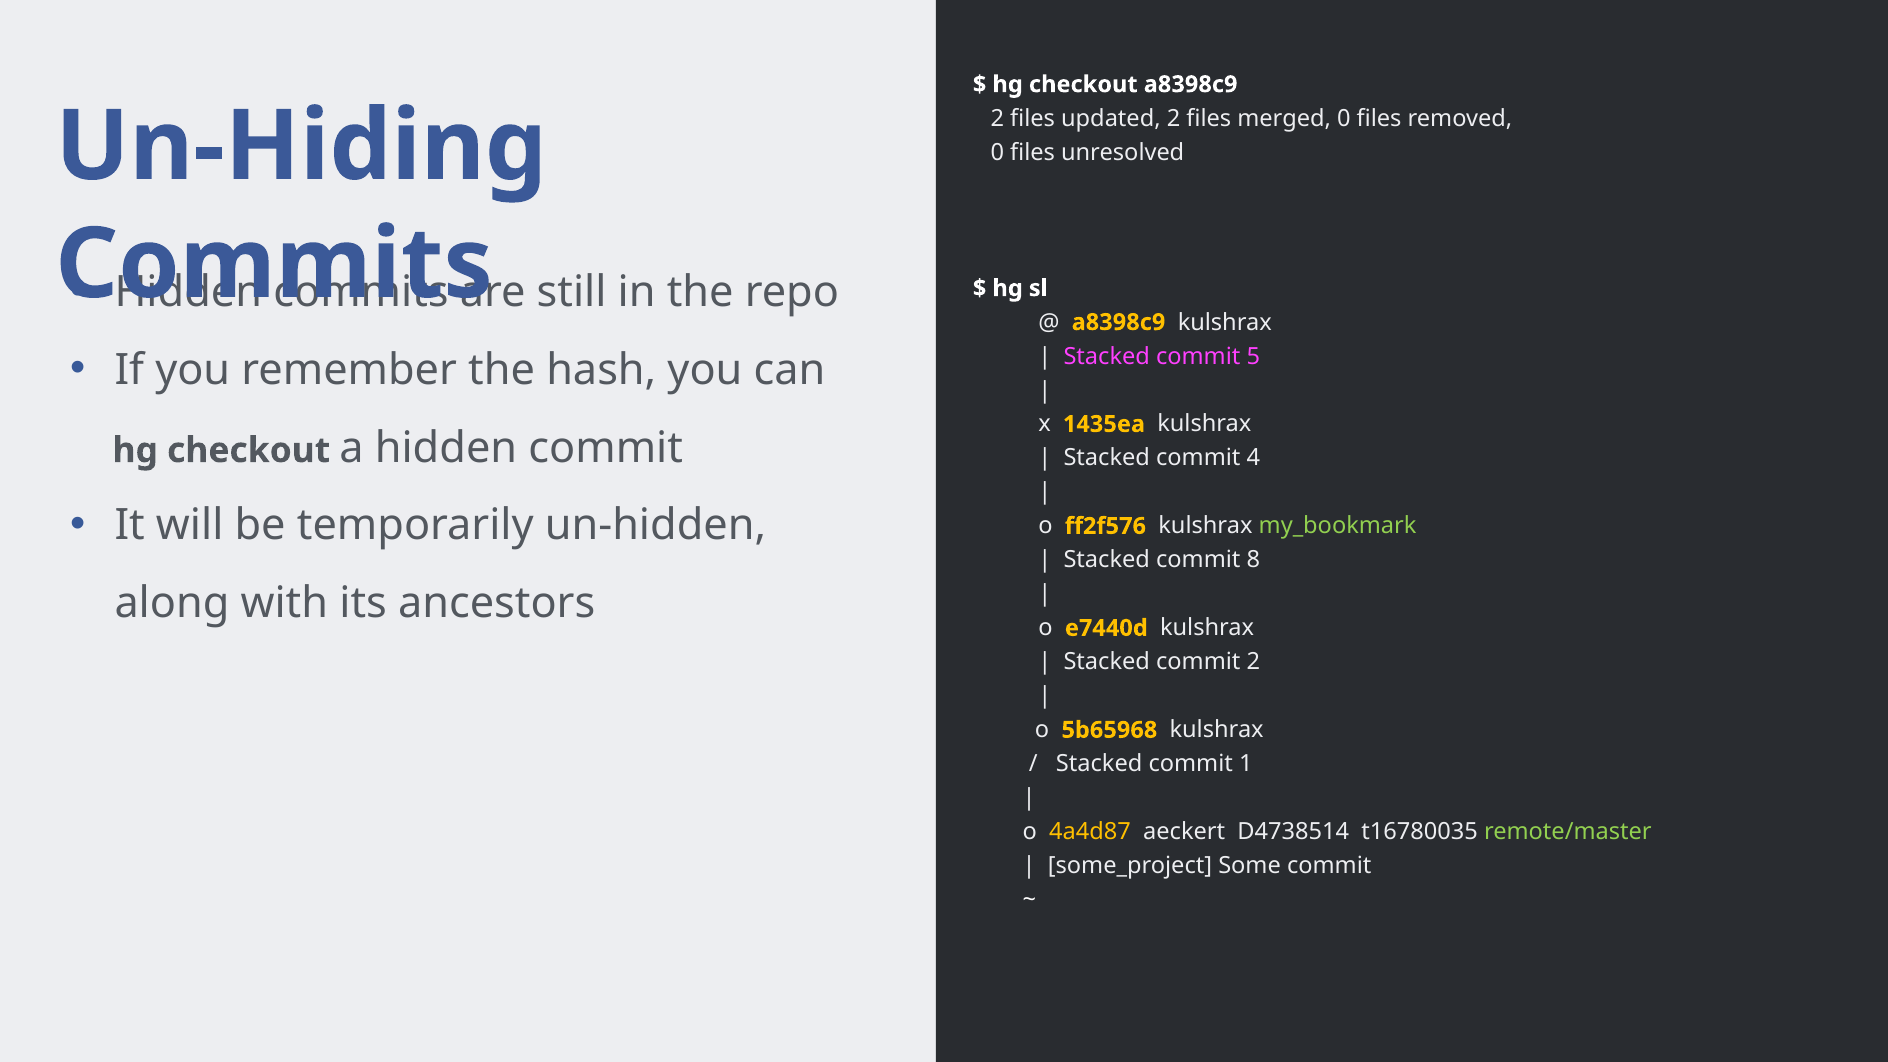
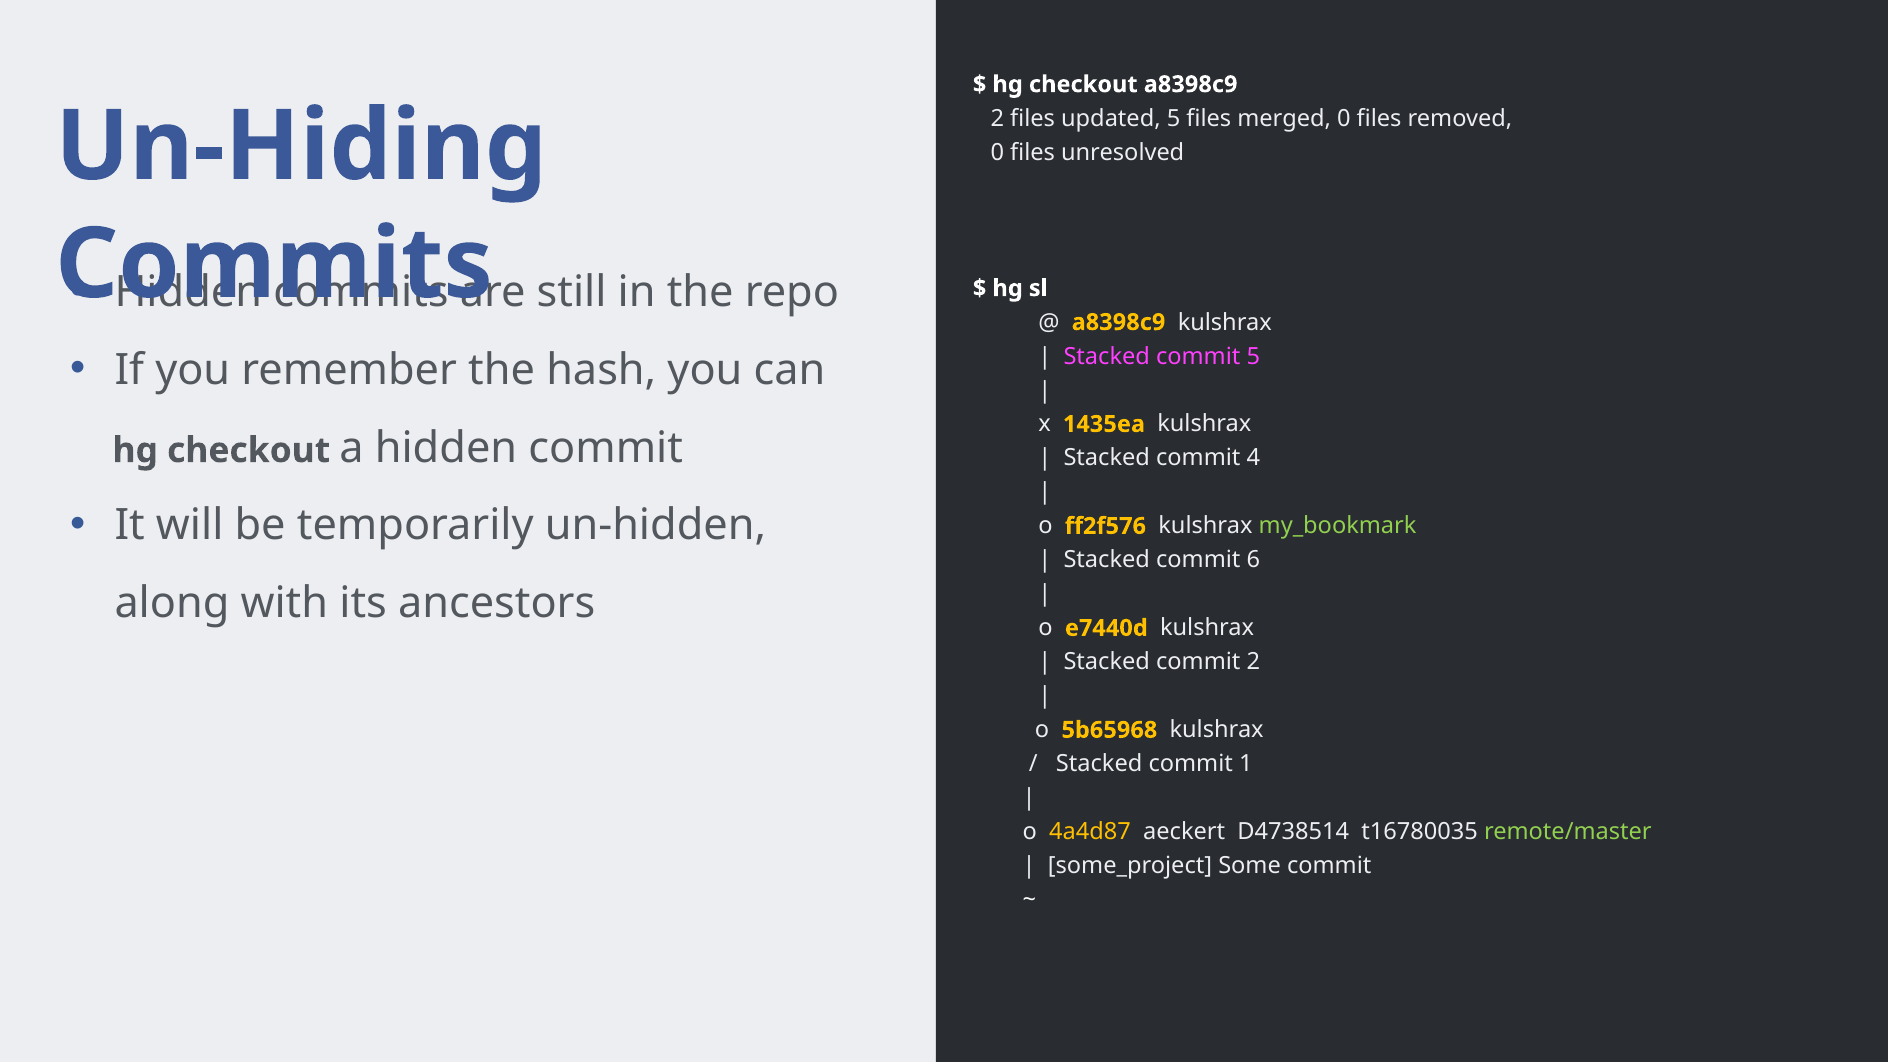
updated 2: 2 -> 5
8: 8 -> 6
